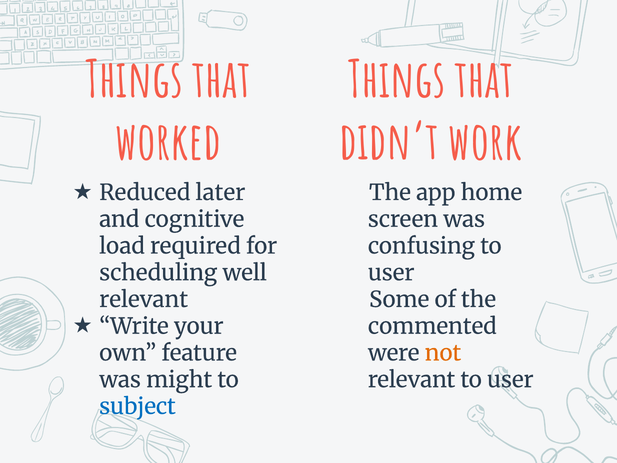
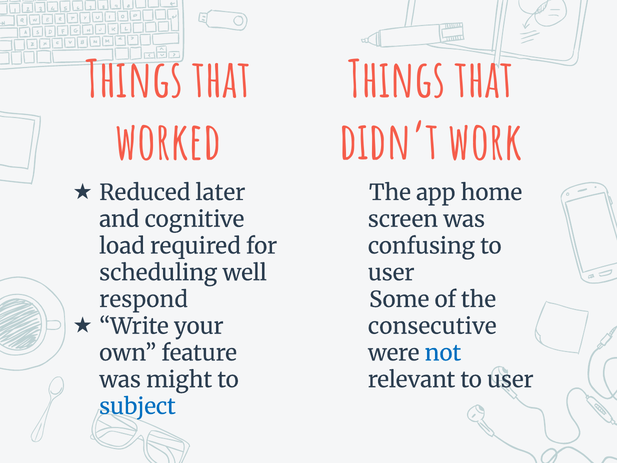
relevant at (144, 300): relevant -> respond
commented: commented -> consecutive
not colour: orange -> blue
